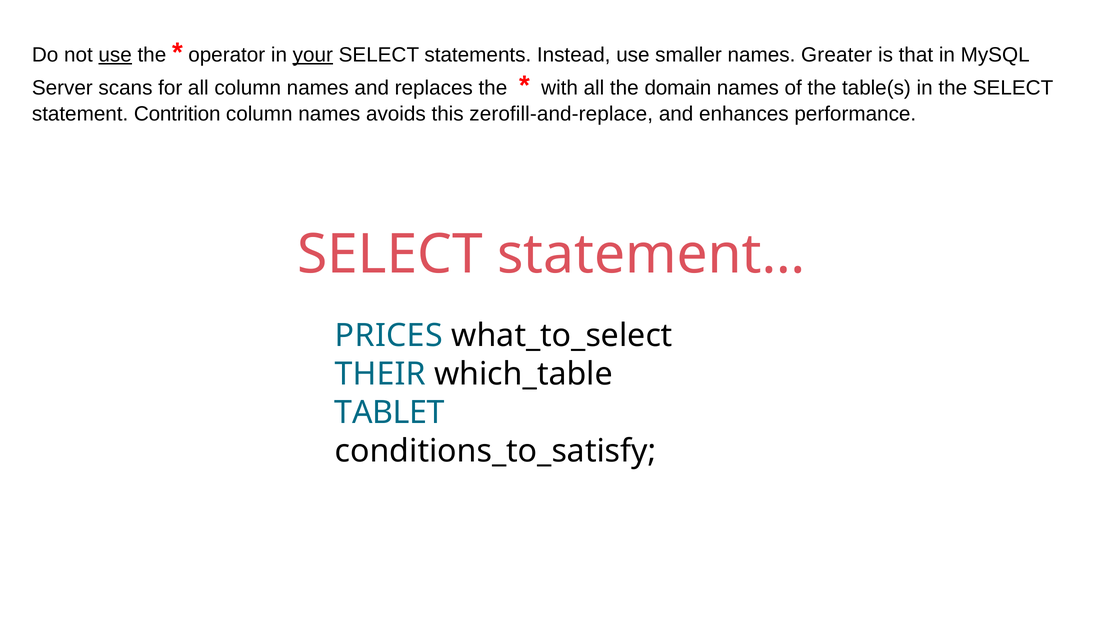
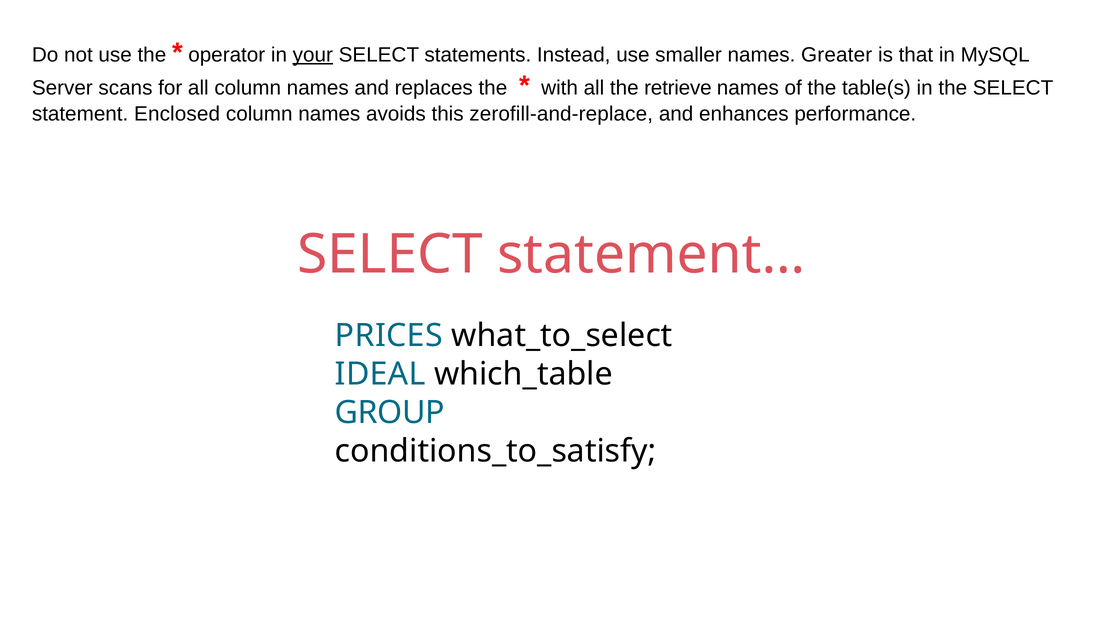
use at (115, 55) underline: present -> none
domain: domain -> retrieve
Contrition: Contrition -> Enclosed
THEIR: THEIR -> IDEAL
TABLET: TABLET -> GROUP
